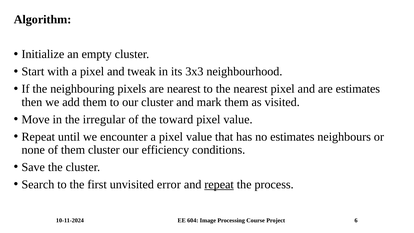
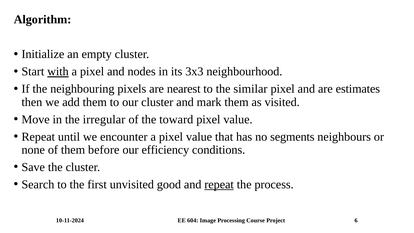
with underline: none -> present
tweak: tweak -> nodes
the nearest: nearest -> similar
no estimates: estimates -> segments
them cluster: cluster -> before
error: error -> good
